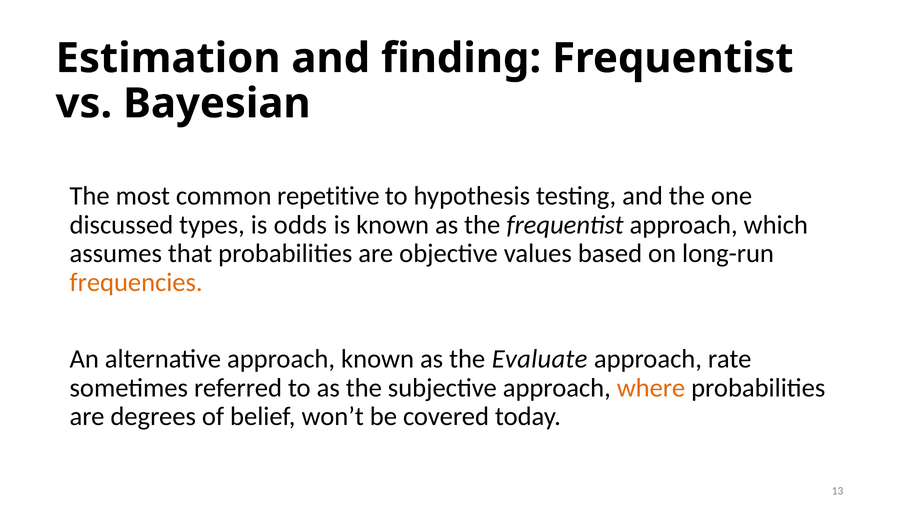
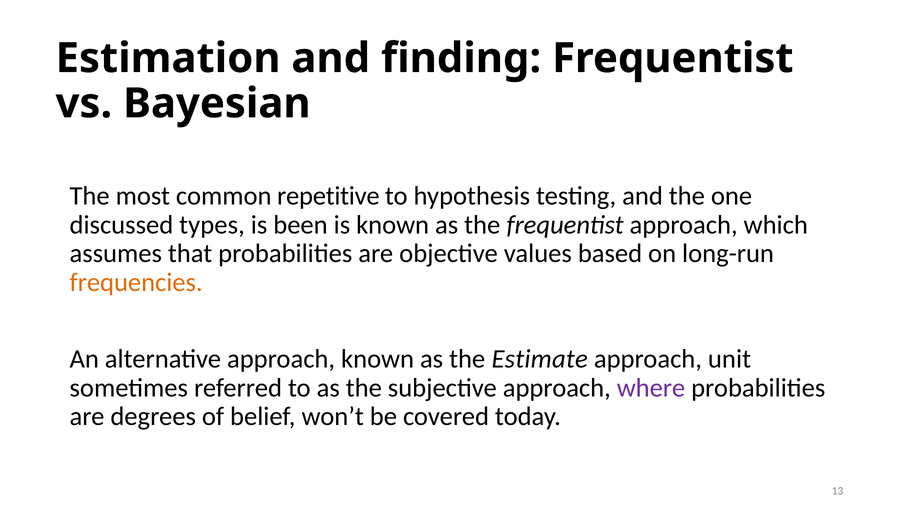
odds: odds -> been
Evaluate: Evaluate -> Estimate
rate: rate -> unit
where colour: orange -> purple
